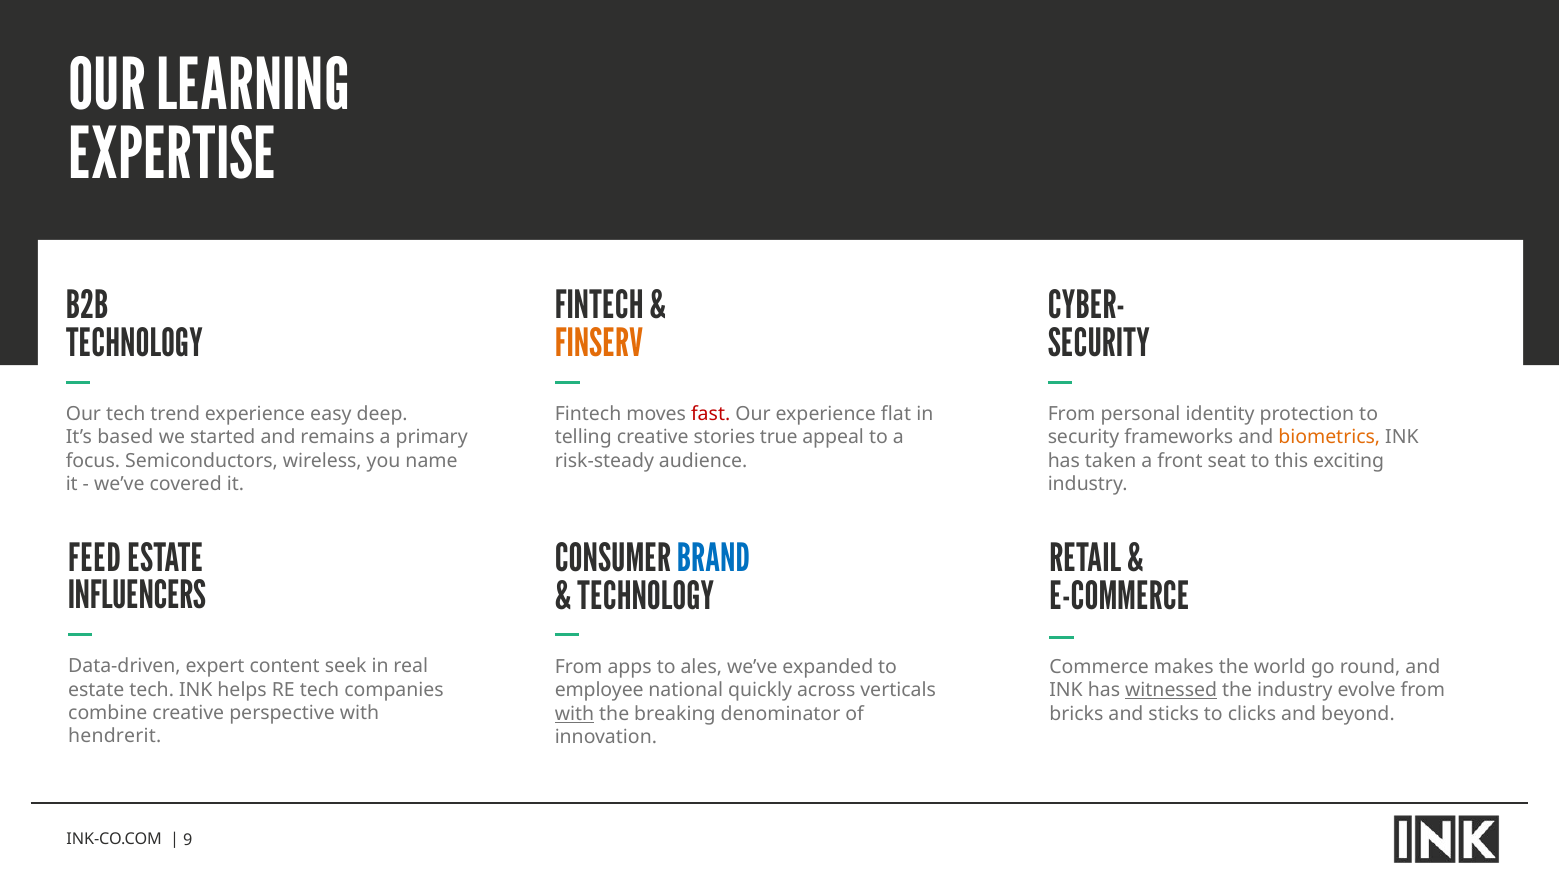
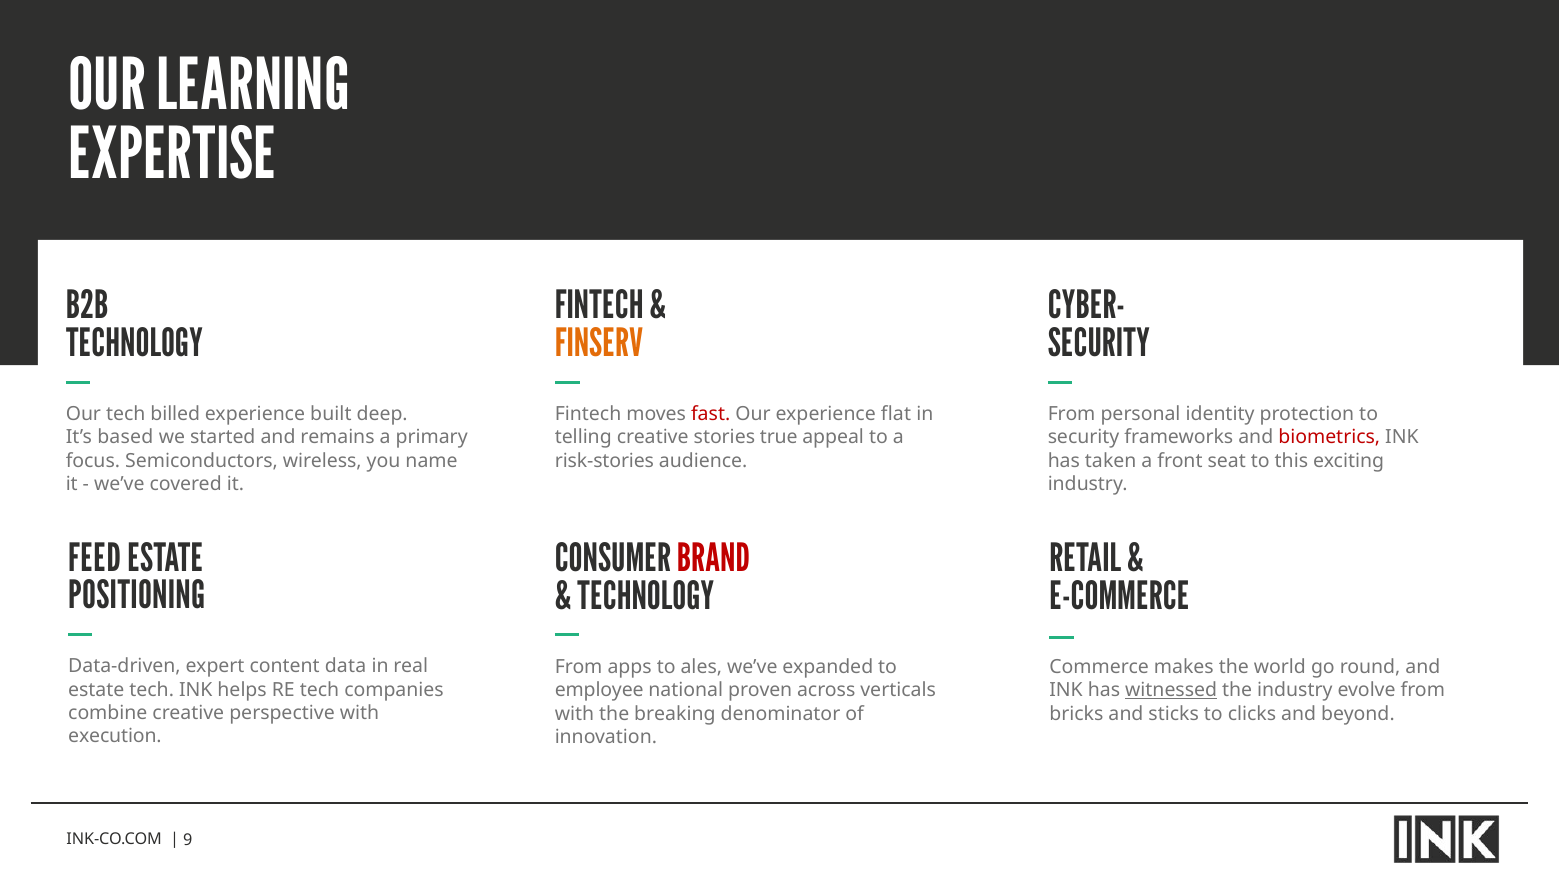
trend: trend -> billed
easy: easy -> built
biometrics colour: orange -> red
risk-steady: risk-steady -> risk-stories
BRAND colour: blue -> red
INFLUENCERS: INFLUENCERS -> POSITIONING
seek: seek -> data
quickly: quickly -> proven
with at (574, 714) underline: present -> none
hendrerit: hendrerit -> execution
